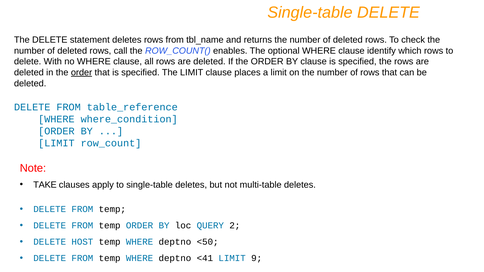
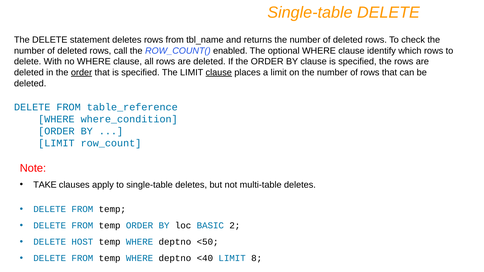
enables: enables -> enabled
clause at (219, 73) underline: none -> present
QUERY: QUERY -> BASIC
<41: <41 -> <40
9: 9 -> 8
